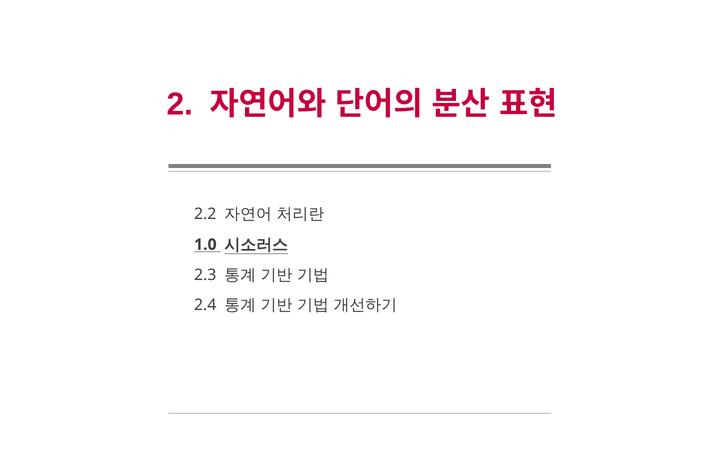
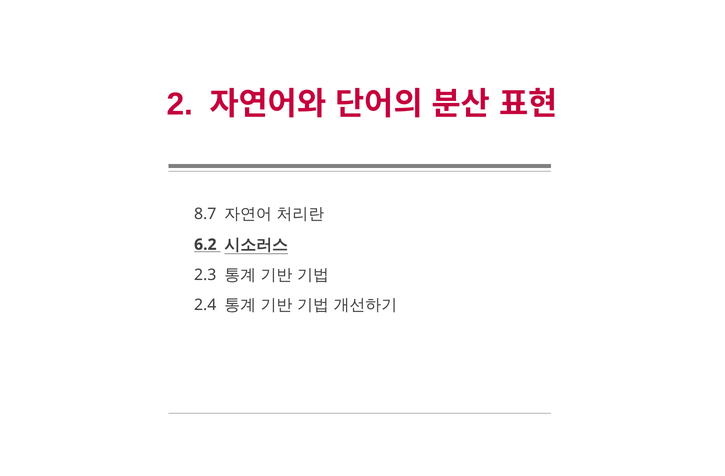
2.2: 2.2 -> 8.7
1.0: 1.0 -> 6.2
